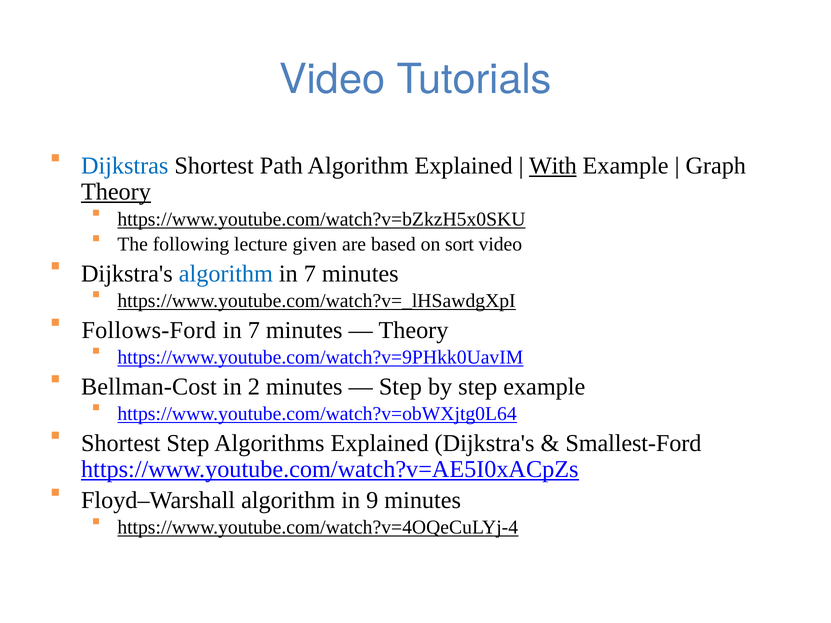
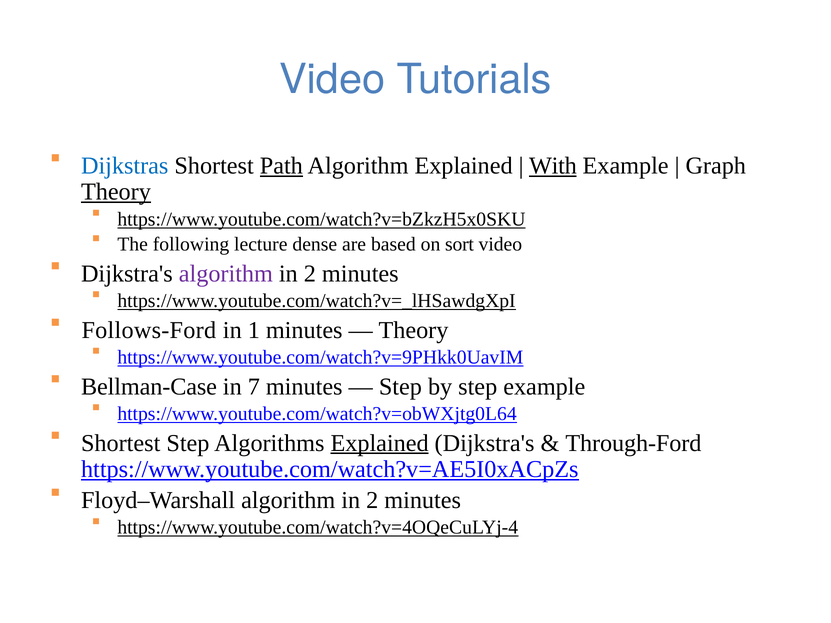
Path underline: none -> present
given: given -> dense
algorithm at (226, 274) colour: blue -> purple
7 at (310, 274): 7 -> 2
7 at (254, 330): 7 -> 1
Bellman-Cost: Bellman-Cost -> Bellman-Case
2: 2 -> 7
Explained at (380, 443) underline: none -> present
Smallest-Ford: Smallest-Ford -> Through-Ford
Floyd–Warshall algorithm in 9: 9 -> 2
